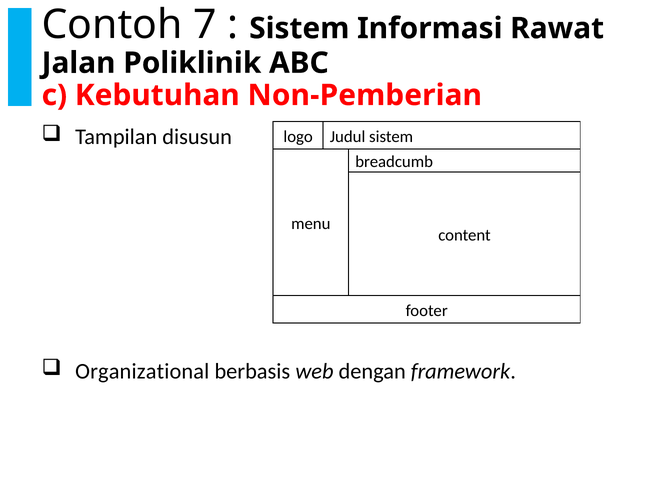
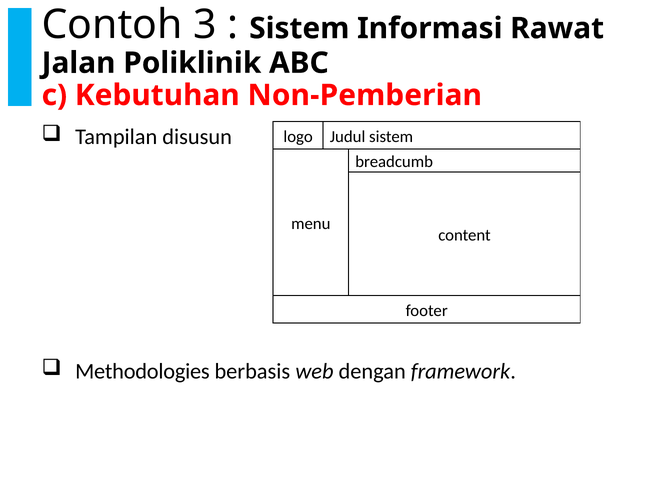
7: 7 -> 3
Organizational: Organizational -> Methodologies
